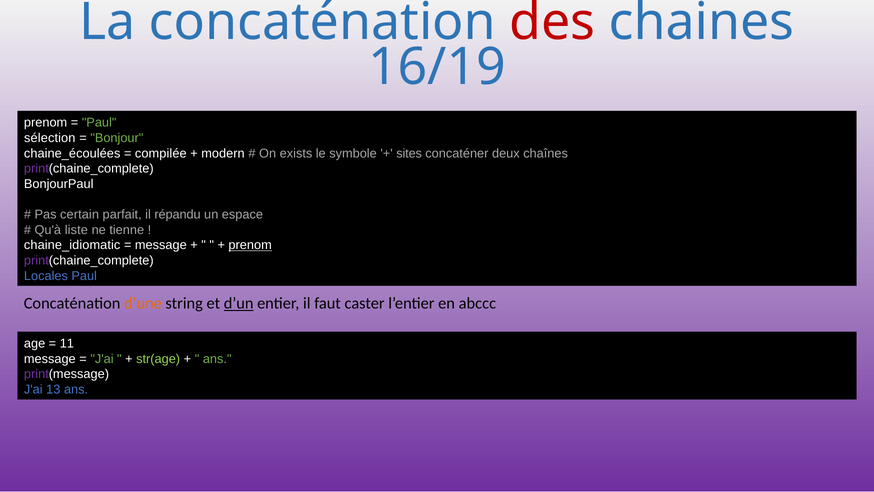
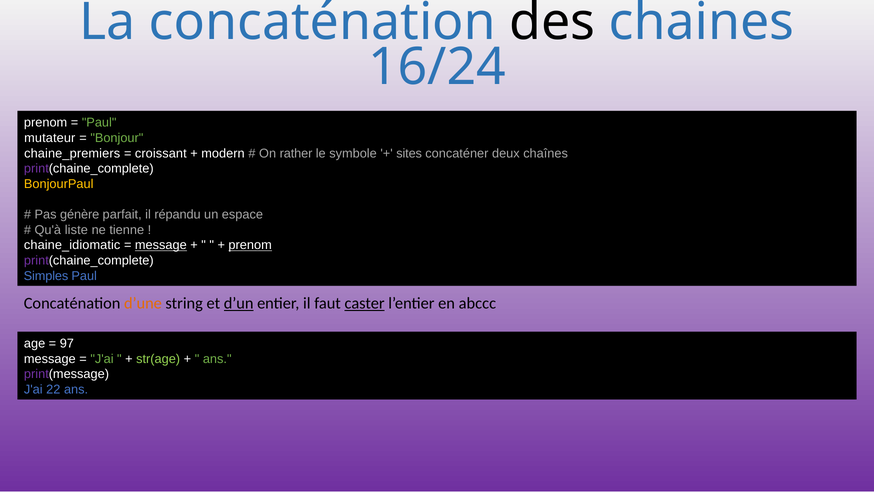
des colour: red -> black
16/19: 16/19 -> 16/24
sélection: sélection -> mutateur
chaine_écoulées: chaine_écoulées -> chaine_premiers
compilée: compilée -> croissant
exists: exists -> rather
BonjourPaul colour: white -> yellow
certain: certain -> génère
message at (161, 245) underline: none -> present
Locales: Locales -> Simples
caster underline: none -> present
11: 11 -> 97
13: 13 -> 22
